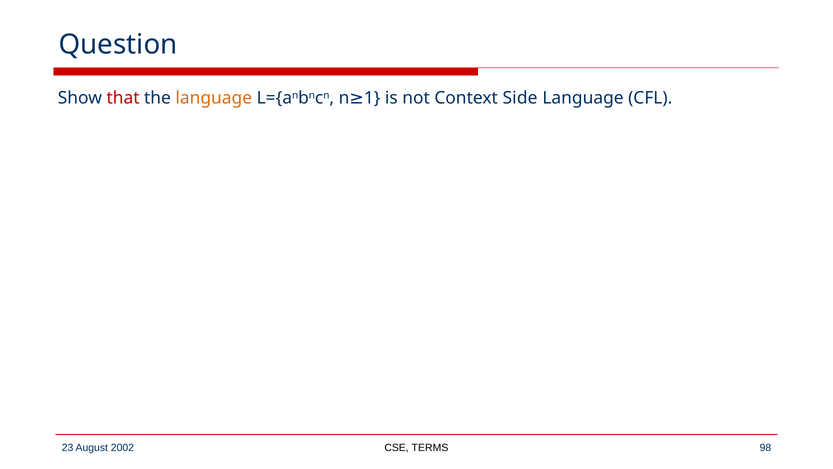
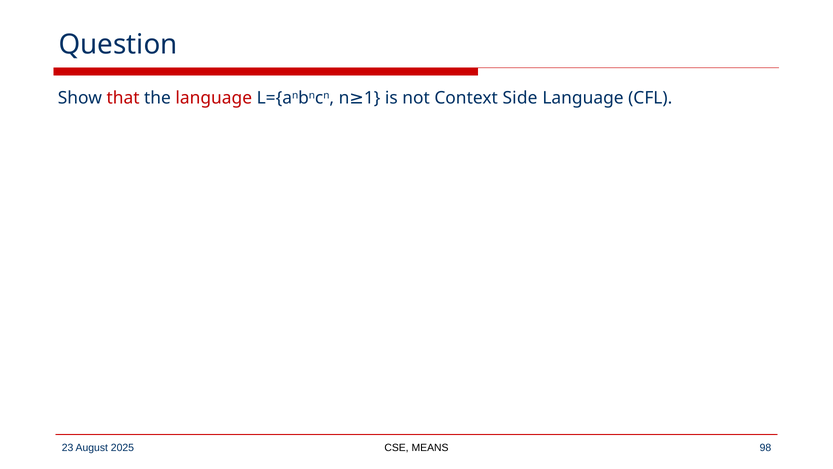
language at (214, 98) colour: orange -> red
2002: 2002 -> 2025
TERMS: TERMS -> MEANS
